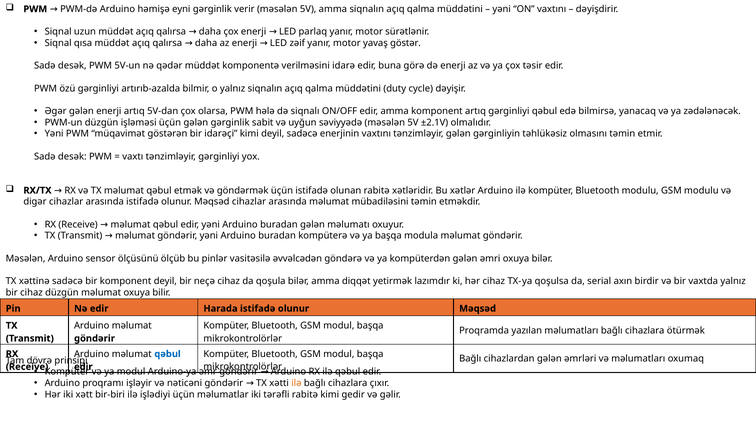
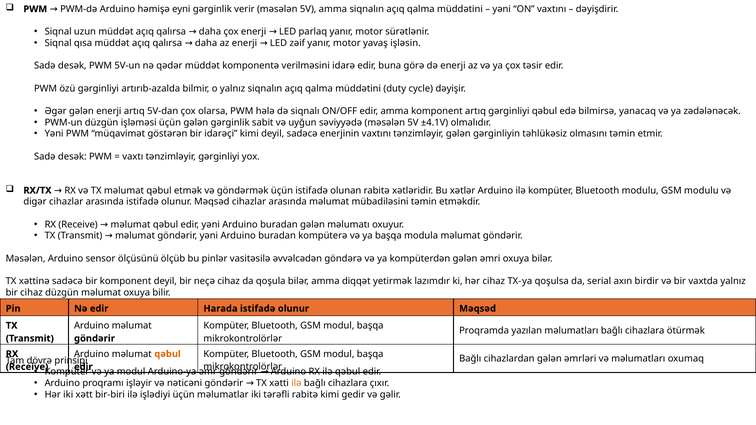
göstər: göstər -> işləsin
±2.1V: ±2.1V -> ±4.1V
qəbul at (168, 354) colour: blue -> orange
